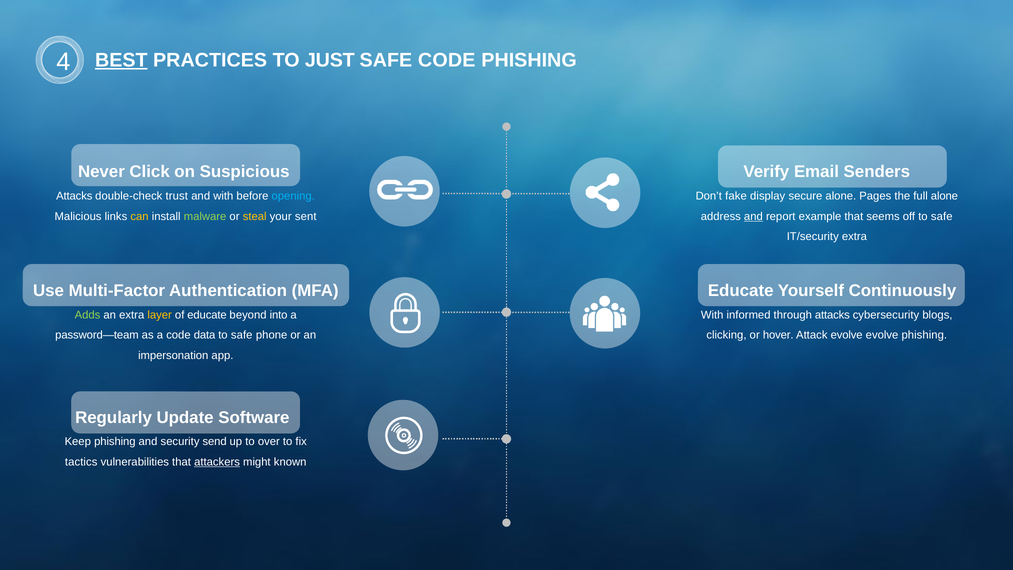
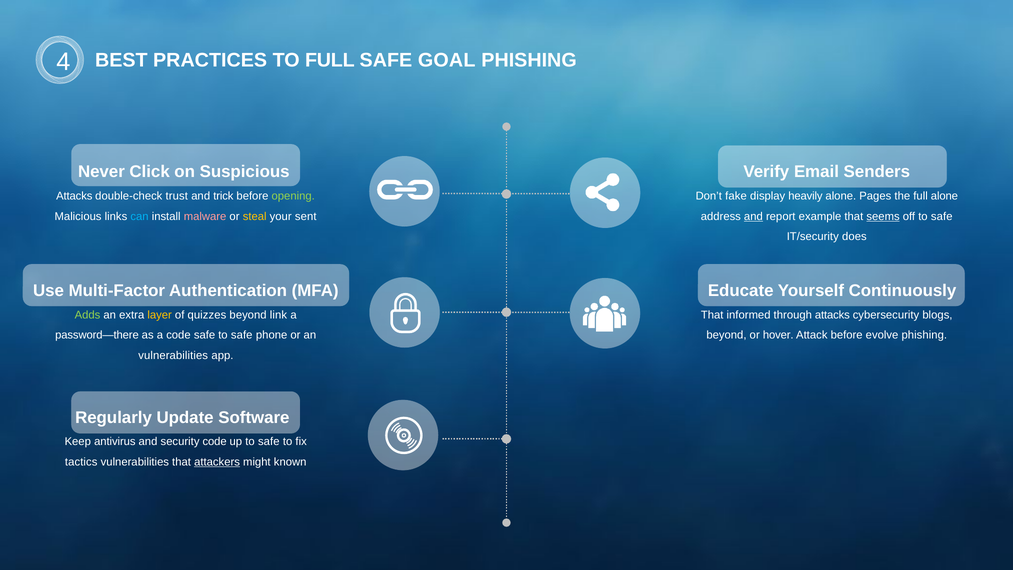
BEST underline: present -> none
TO JUST: JUST -> FULL
SAFE CODE: CODE -> GOAL
and with: with -> trick
opening colour: light blue -> light green
secure: secure -> heavily
can colour: yellow -> light blue
malware colour: light green -> pink
seems underline: none -> present
IT/security extra: extra -> does
With at (712, 315): With -> That
of educate: educate -> quizzes
into: into -> link
password—team: password—team -> password—there
code data: data -> safe
clicking at (726, 335): clicking -> beyond
Attack evolve: evolve -> before
impersonation at (173, 355): impersonation -> vulnerabilities
Keep phishing: phishing -> antivirus
security send: send -> code
up to over: over -> safe
